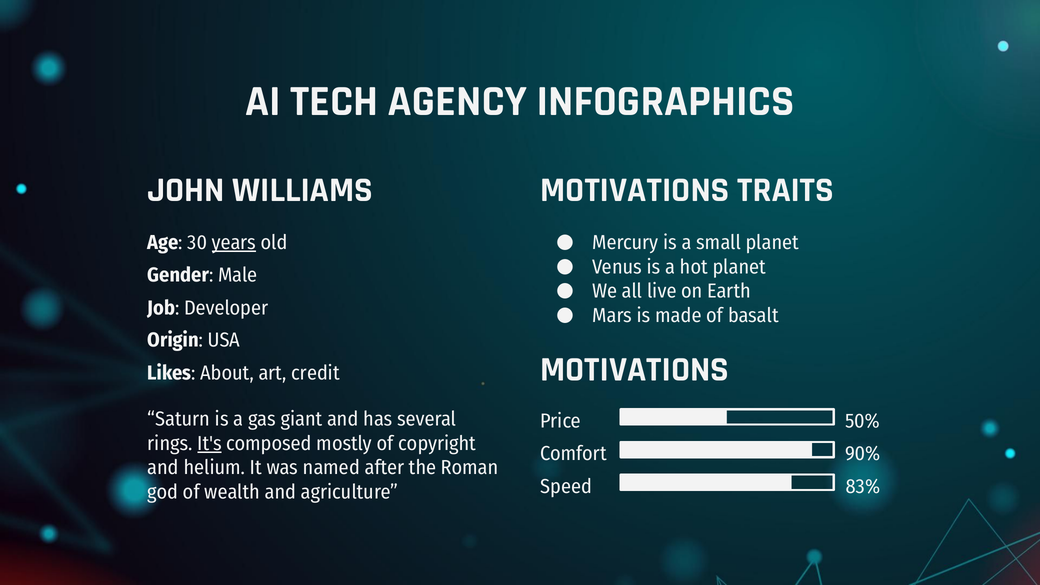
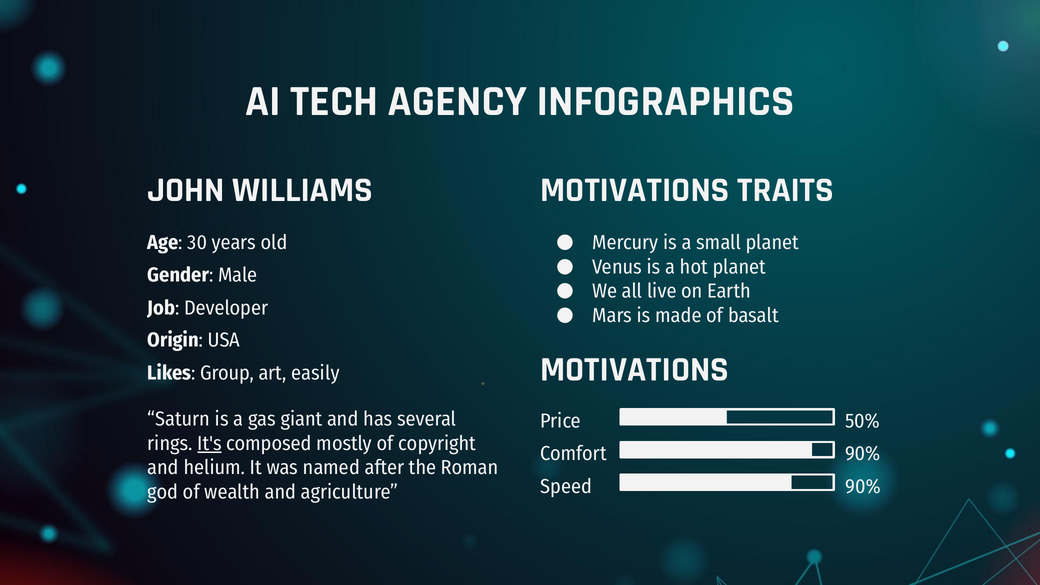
years underline: present -> none
About: About -> Group
credit: credit -> easily
83% at (863, 487): 83% -> 90%
